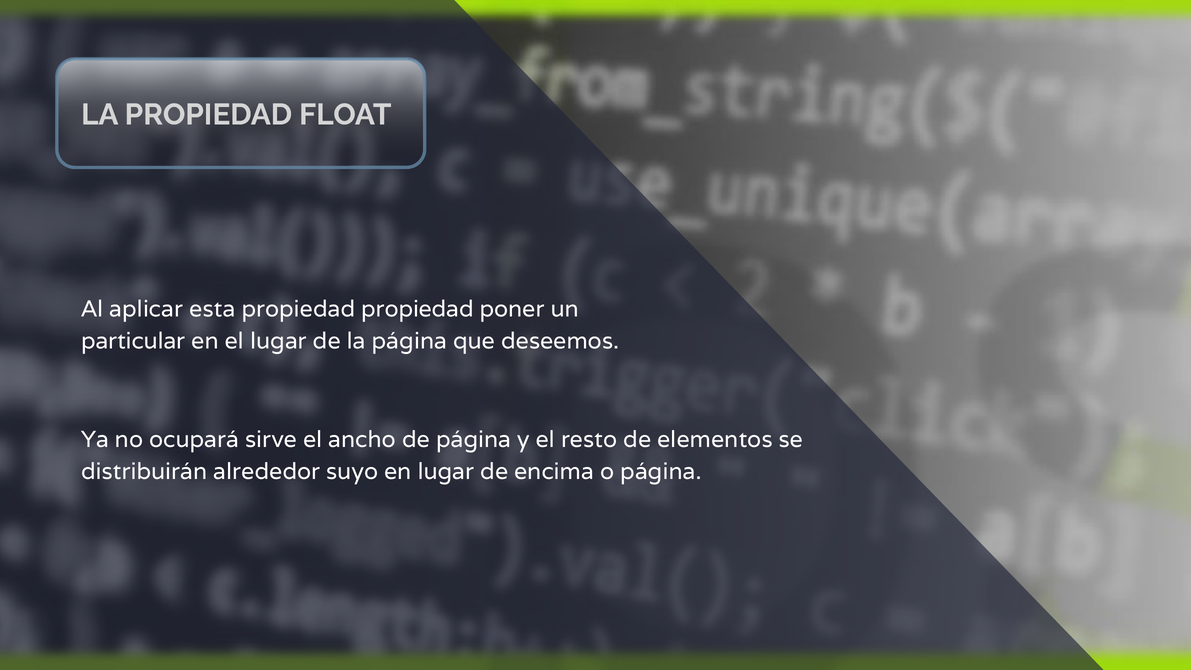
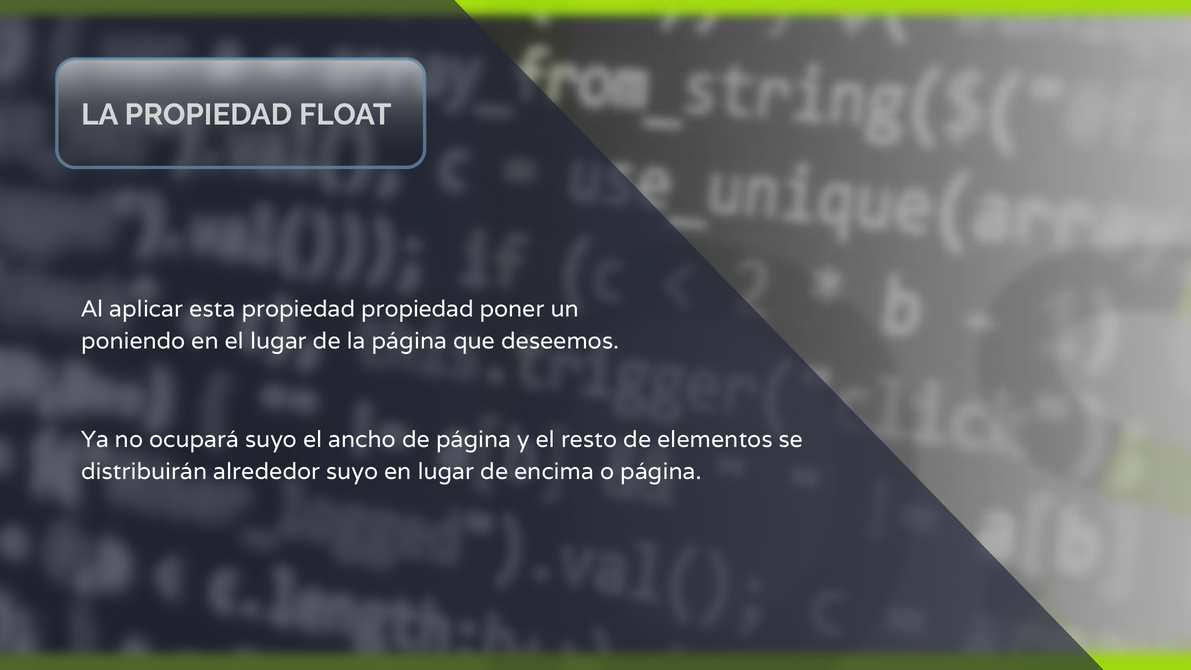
particular: particular -> poniendo
ocupará sirve: sirve -> suyo
